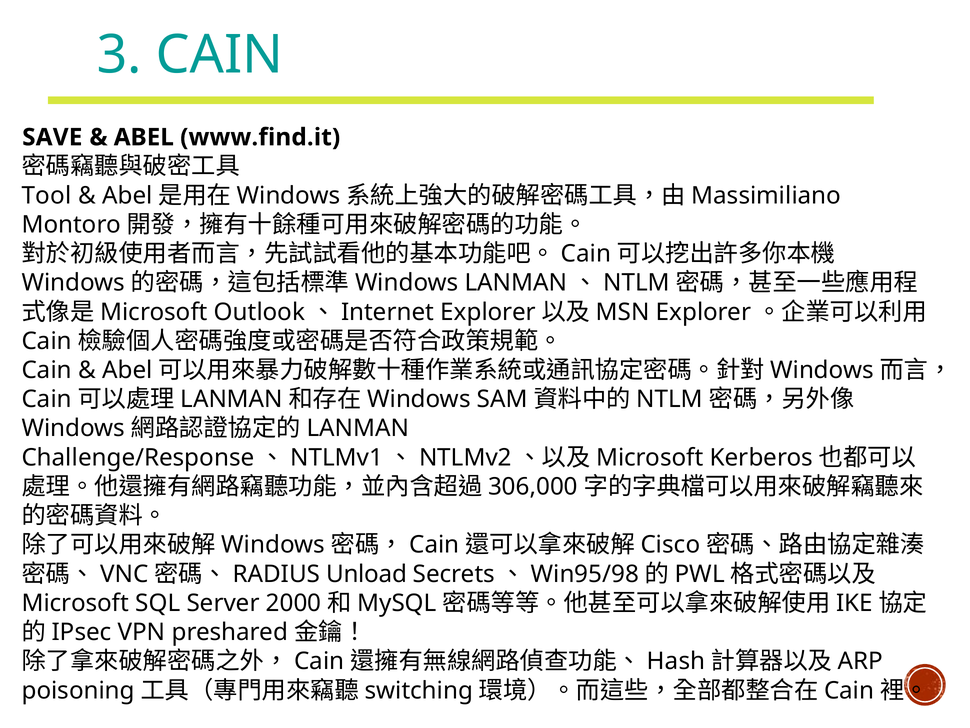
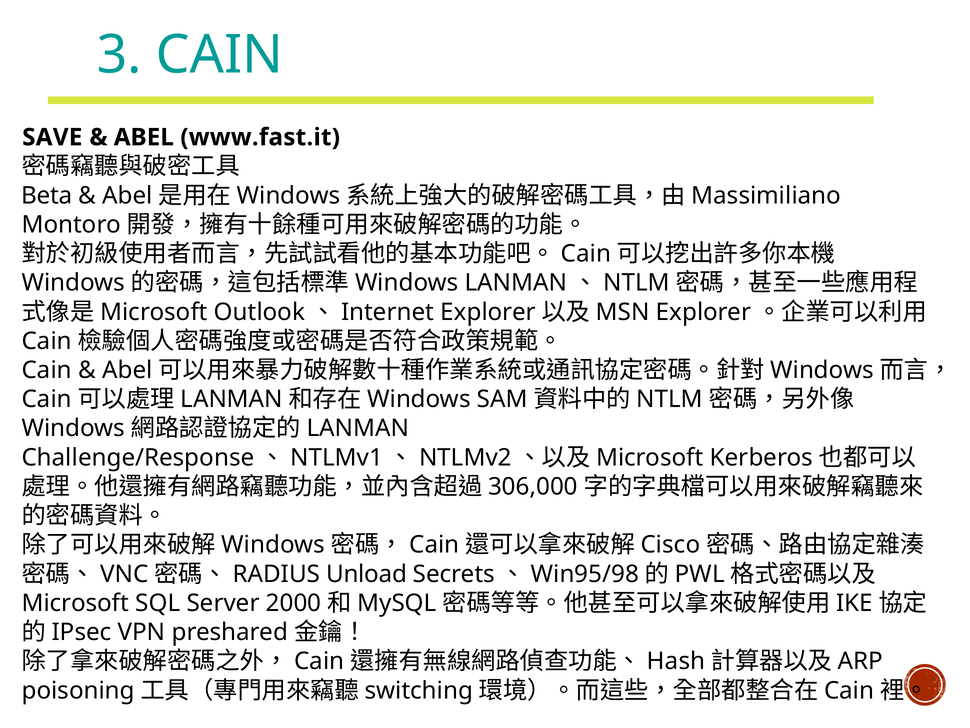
www.find.it: www.find.it -> www.fast.it
Tool: Tool -> Beta
